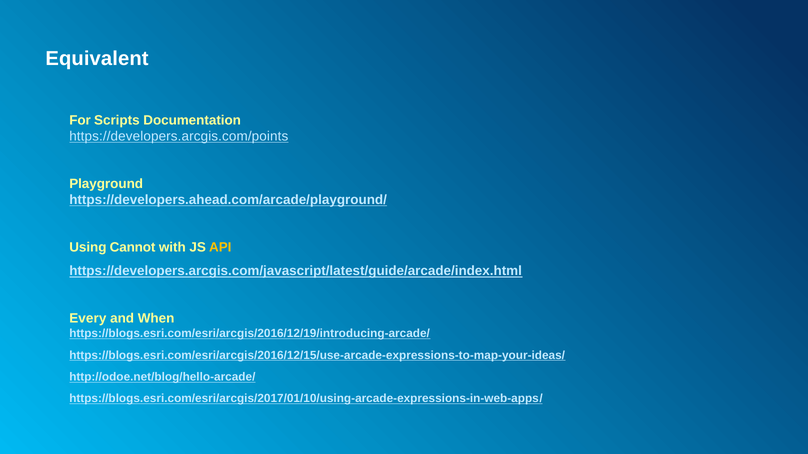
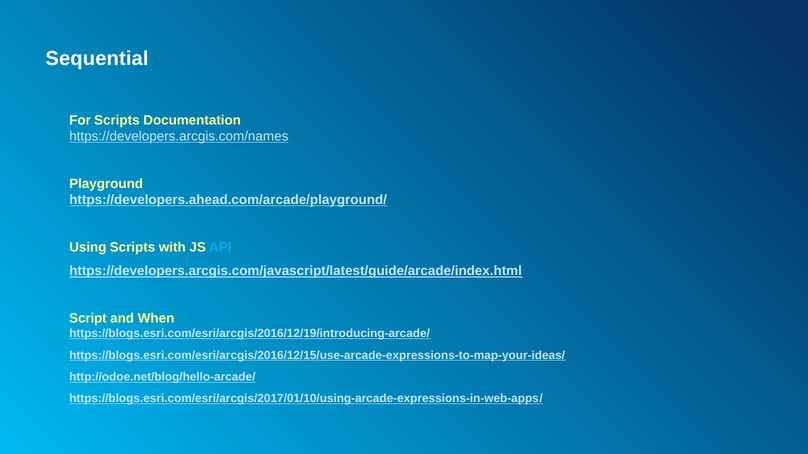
Equivalent: Equivalent -> Sequential
https://developers.arcgis.com/points: https://developers.arcgis.com/points -> https://developers.arcgis.com/names
Using Cannot: Cannot -> Scripts
API colour: yellow -> light blue
Every: Every -> Script
